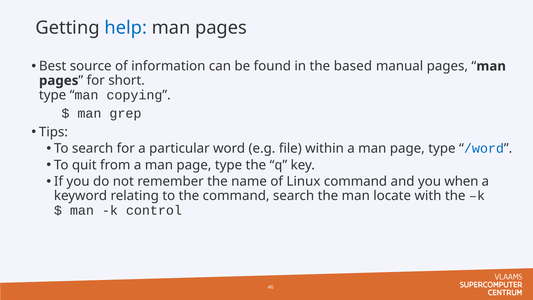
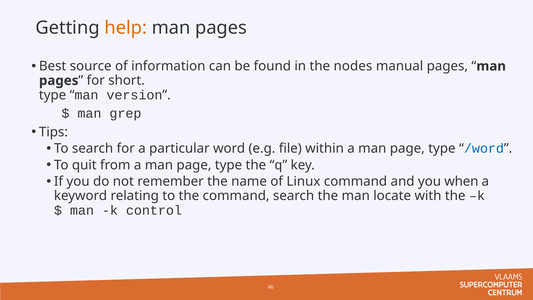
help colour: blue -> orange
based: based -> nodes
copying: copying -> version
